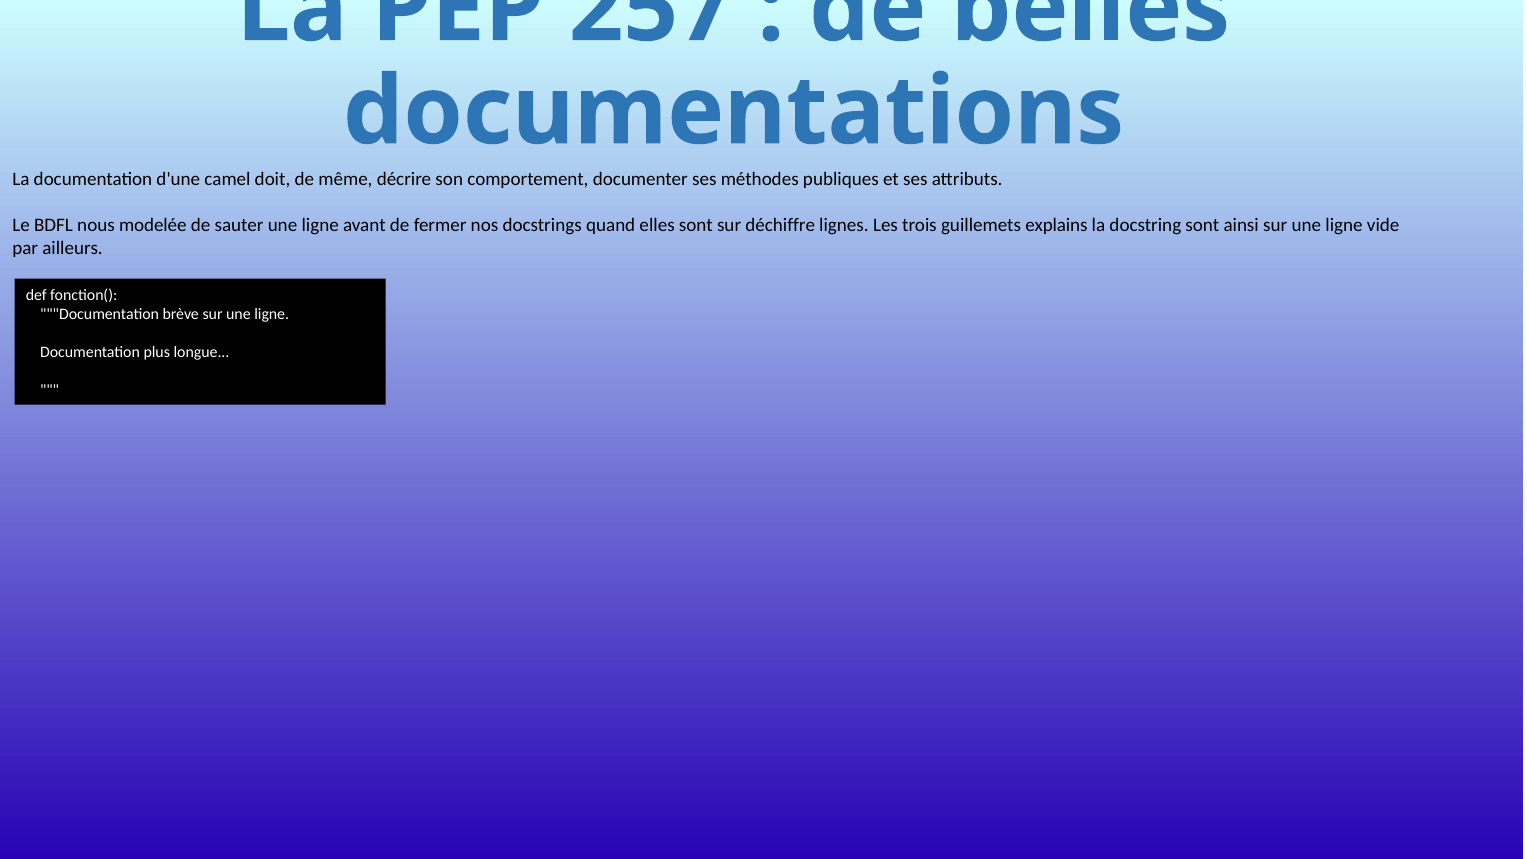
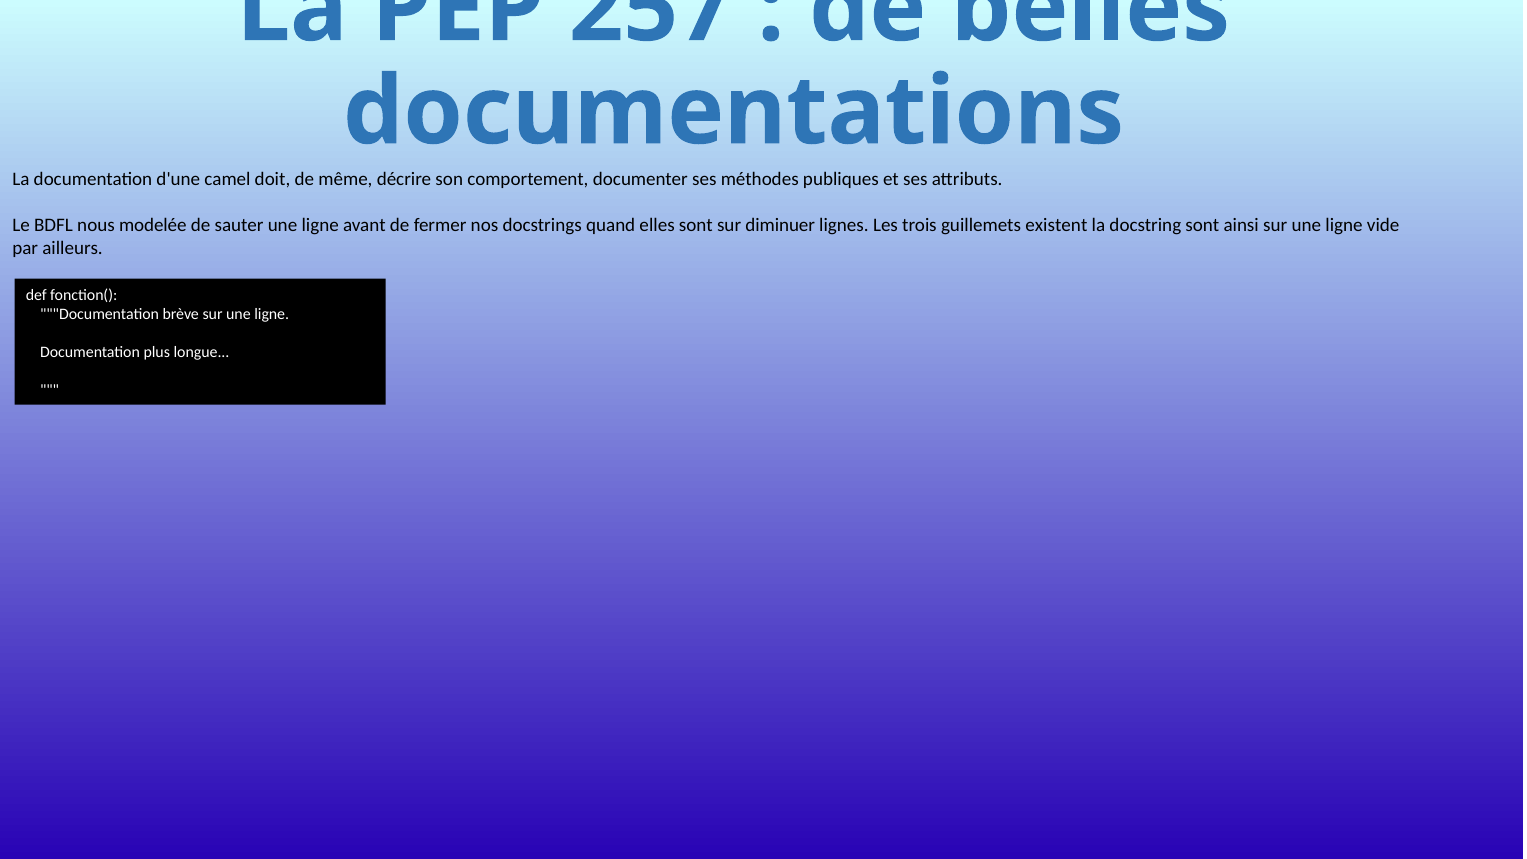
déchiffre: déchiffre -> diminuer
explains: explains -> existent
